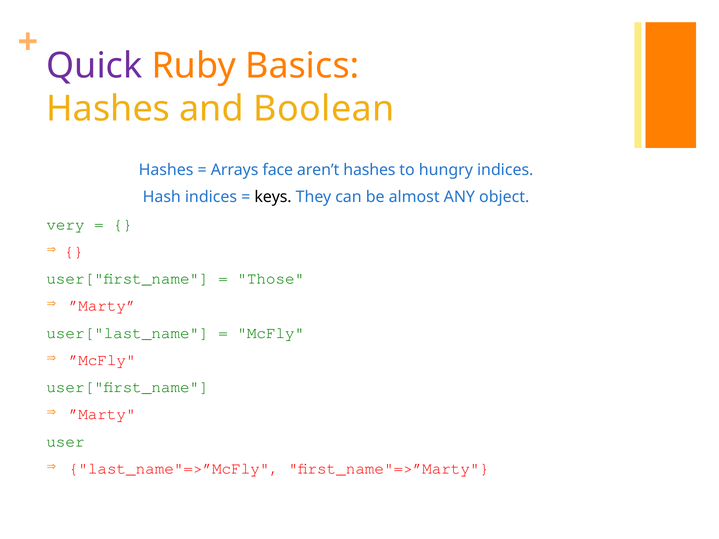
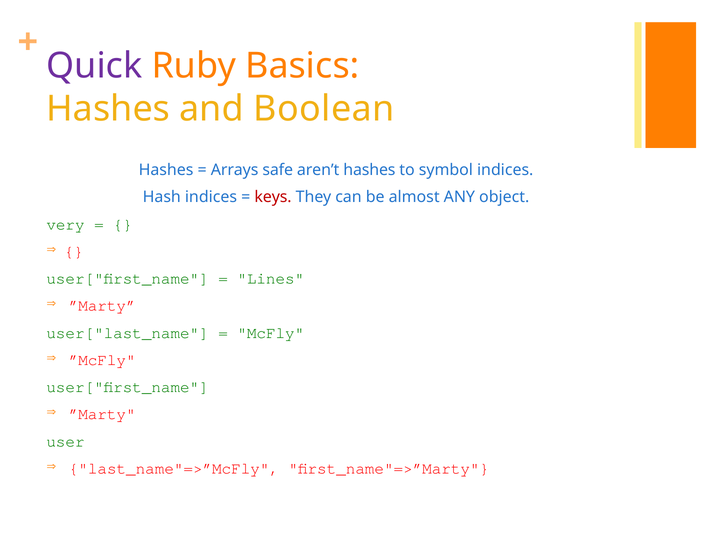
face: face -> safe
hungry: hungry -> symbol
keys colour: black -> red
Those: Those -> Lines
